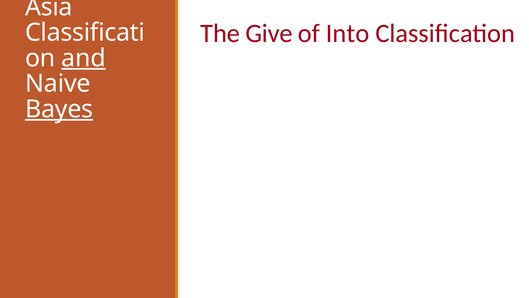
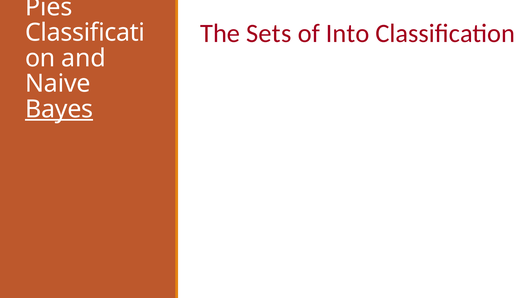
Asia: Asia -> Pies
Give: Give -> Sets
and underline: present -> none
